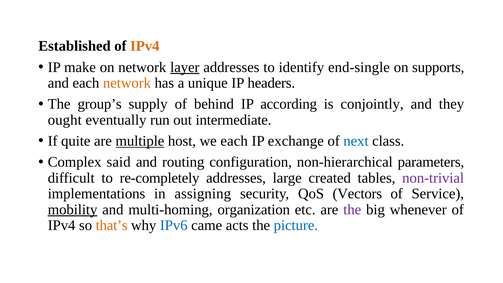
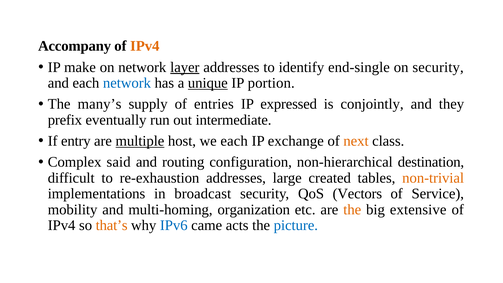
Established: Established -> Accompany
on supports: supports -> security
network at (127, 83) colour: orange -> blue
unique underline: none -> present
headers: headers -> portion
group’s: group’s -> many’s
behind: behind -> entries
according: according -> expressed
ought: ought -> prefix
quite: quite -> entry
next colour: blue -> orange
parameters: parameters -> destination
re-completely: re-completely -> re-exhaustion
non-trivial colour: purple -> orange
assigning: assigning -> broadcast
mobility underline: present -> none
the at (352, 209) colour: purple -> orange
whenever: whenever -> extensive
